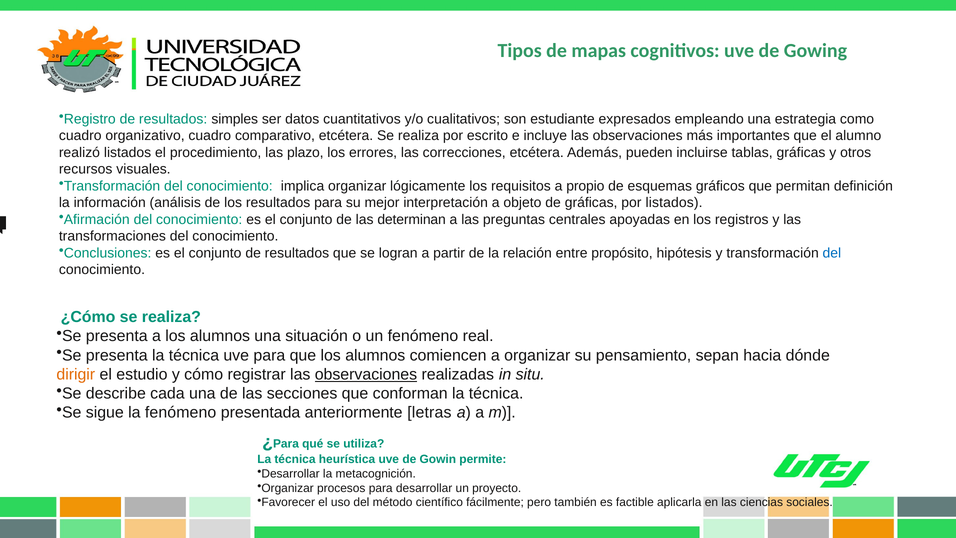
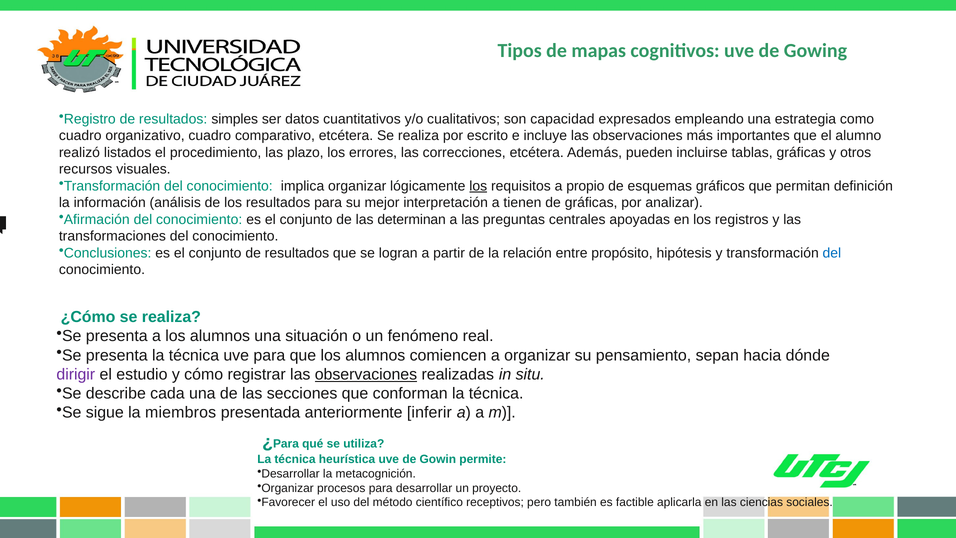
estudiante: estudiante -> capacidad
los at (478, 186) underline: none -> present
objeto: objeto -> tienen
por listados: listados -> analizar
dirigir colour: orange -> purple
la fenómeno: fenómeno -> miembros
letras: letras -> inferir
fácilmente: fácilmente -> receptivos
